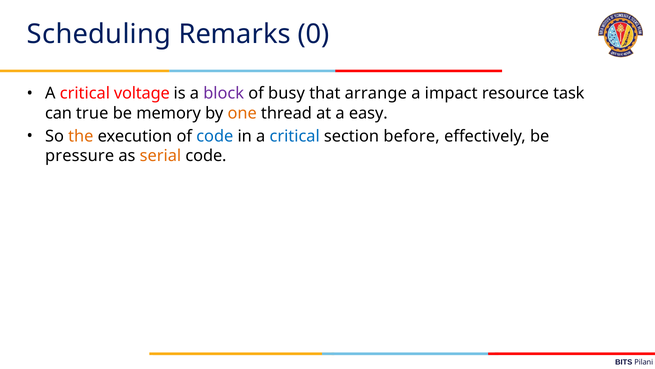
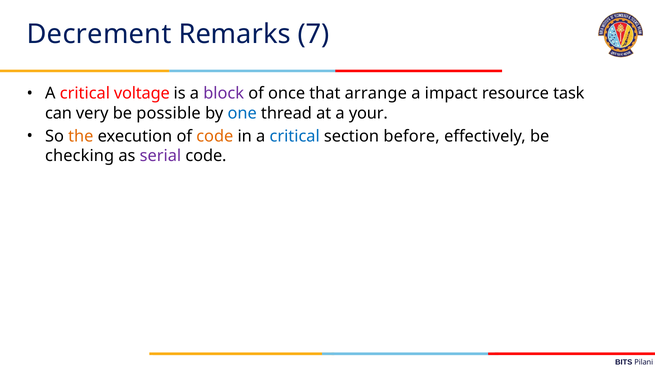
Scheduling: Scheduling -> Decrement
0: 0 -> 7
busy: busy -> once
true: true -> very
memory: memory -> possible
one colour: orange -> blue
easy: easy -> your
code at (215, 136) colour: blue -> orange
pressure: pressure -> checking
serial colour: orange -> purple
